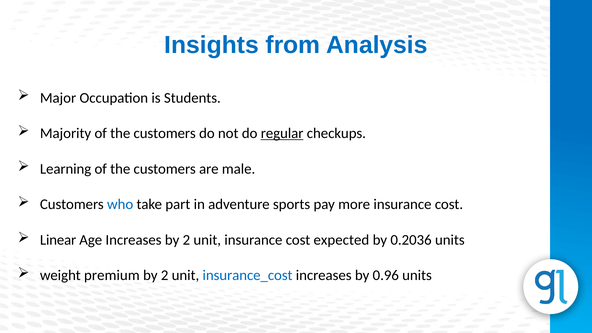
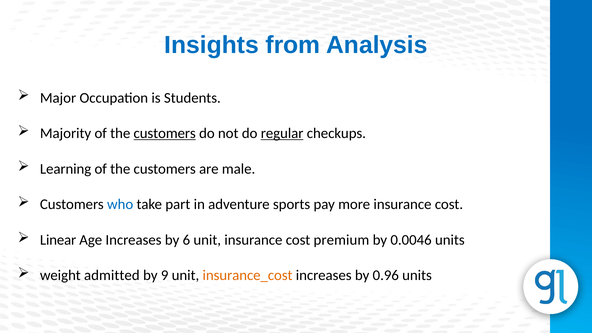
customers at (165, 133) underline: none -> present
Increases by 2: 2 -> 6
expected: expected -> premium
0.2036: 0.2036 -> 0.0046
premium: premium -> admitted
2 at (165, 275): 2 -> 9
insurance_cost colour: blue -> orange
